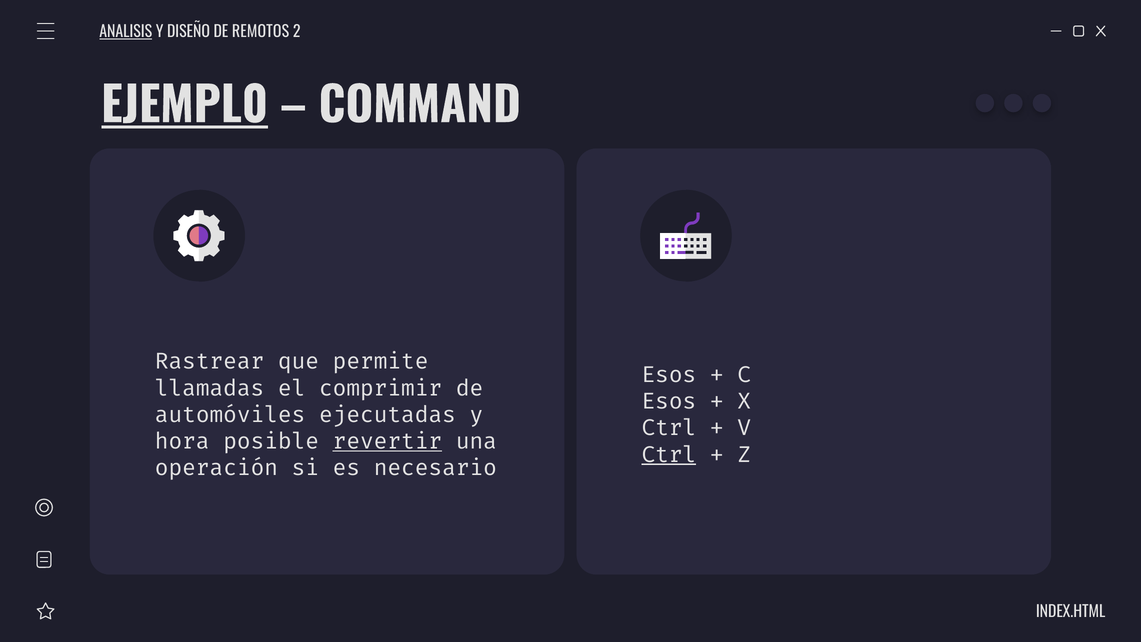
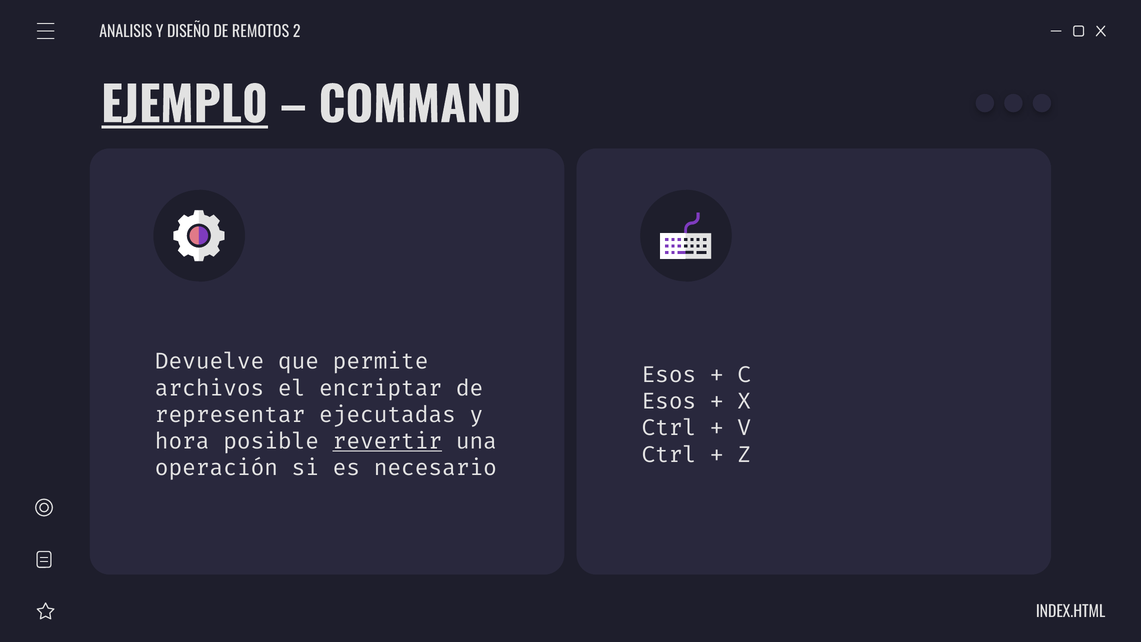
ANALISIS underline: present -> none
Rastrear: Rastrear -> Devuelve
llamadas: llamadas -> archivos
comprimir: comprimir -> encriptar
automóviles: automóviles -> representar
Ctrl at (669, 455) underline: present -> none
